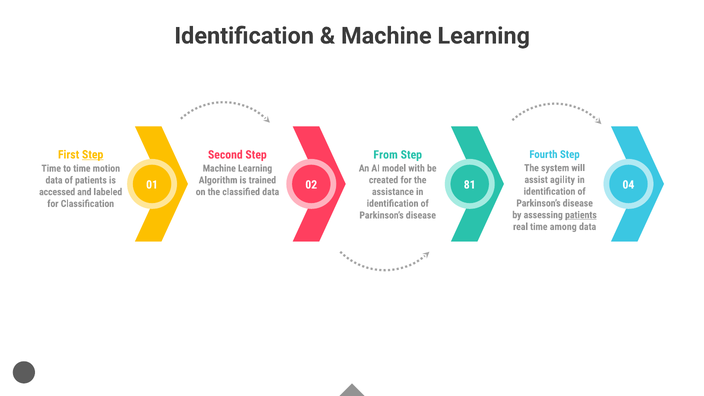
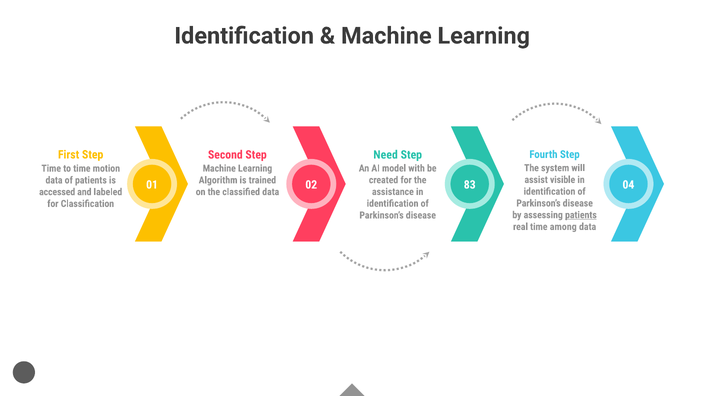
Step at (93, 155) underline: present -> none
From: From -> Need
agility: agility -> visible
81: 81 -> 83
